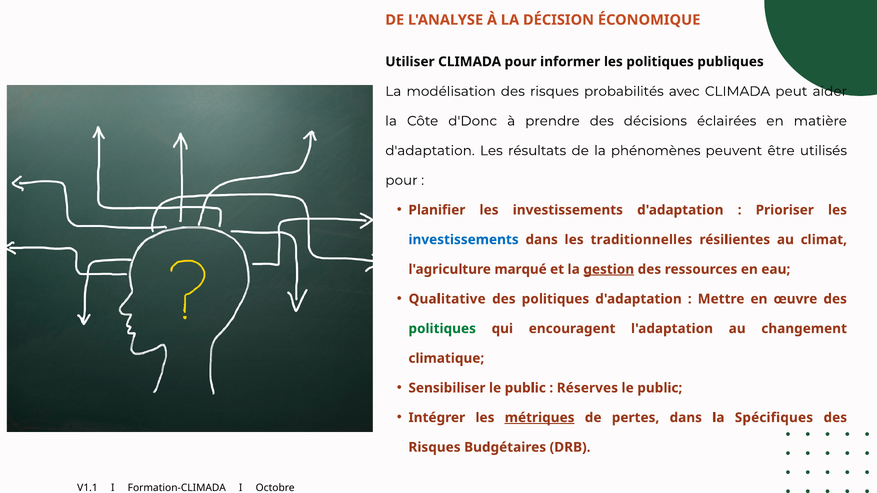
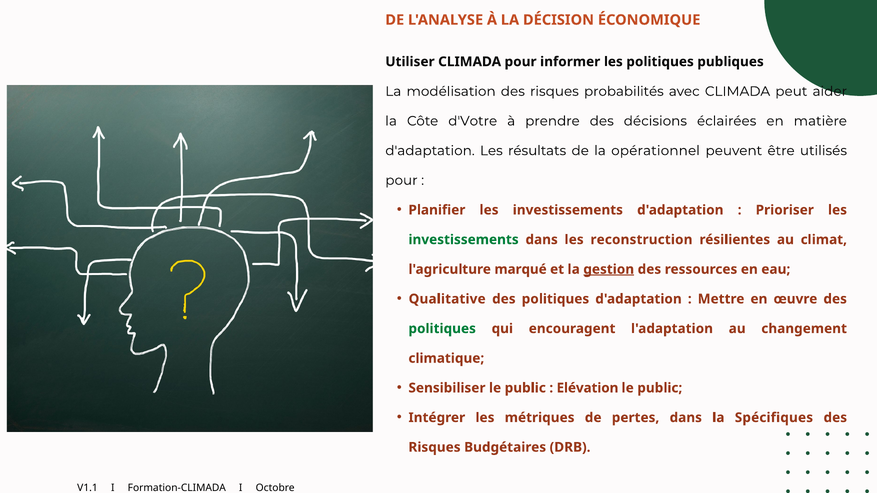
d'Donc: d'Donc -> d'Votre
phénomènes: phénomènes -> opérationnel
investissements at (464, 240) colour: blue -> green
traditionnelles: traditionnelles -> reconstruction
Réserves: Réserves -> Elévation
métriques underline: present -> none
